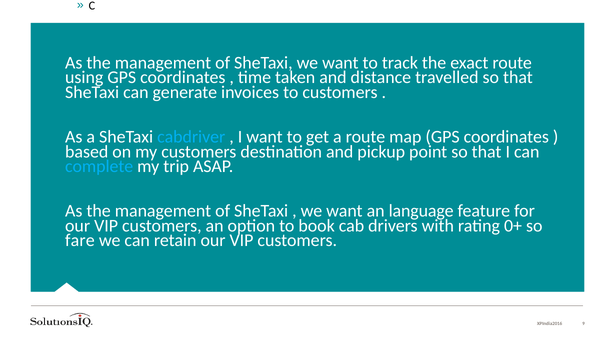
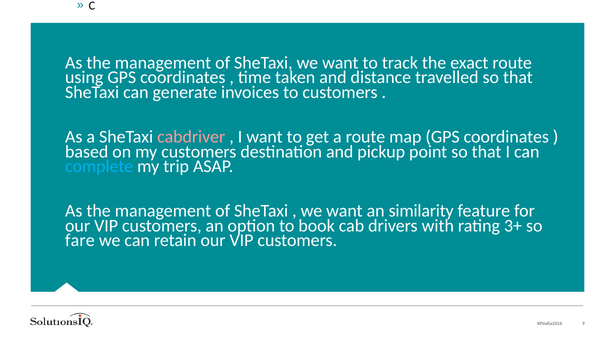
cabdriver colour: light blue -> pink
language: language -> similarity
0+: 0+ -> 3+
